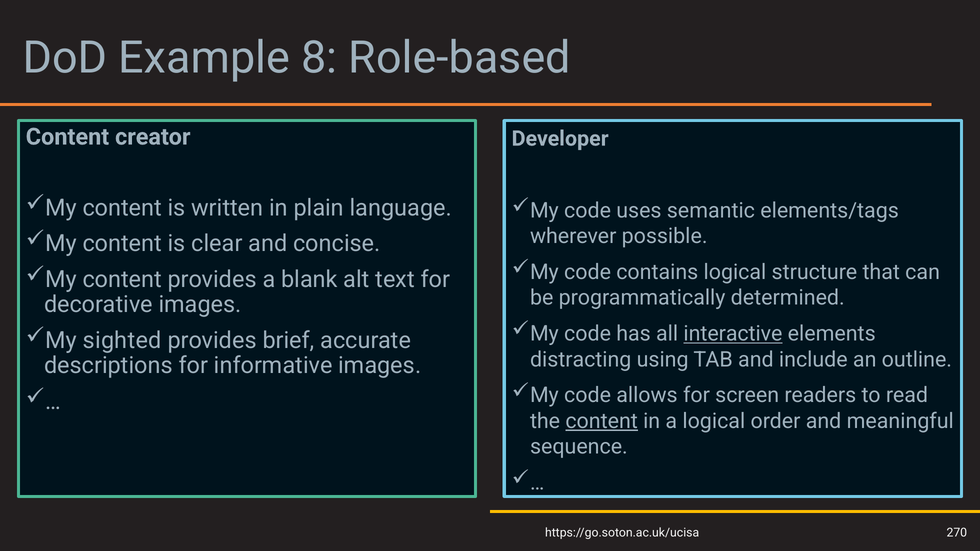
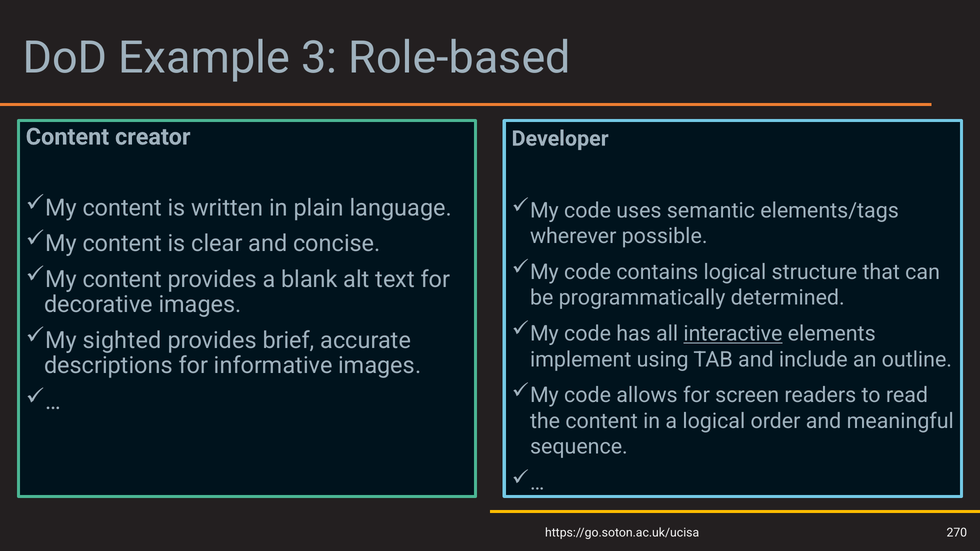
8: 8 -> 3
distracting: distracting -> implement
content at (602, 421) underline: present -> none
